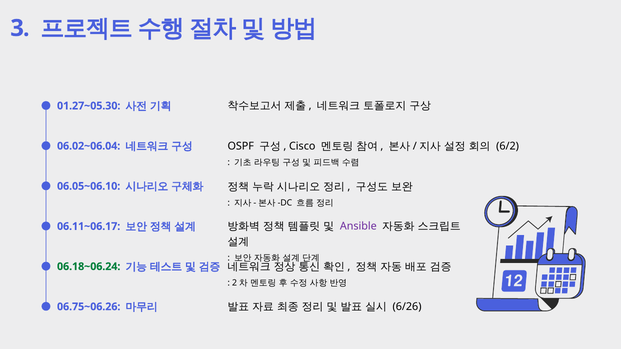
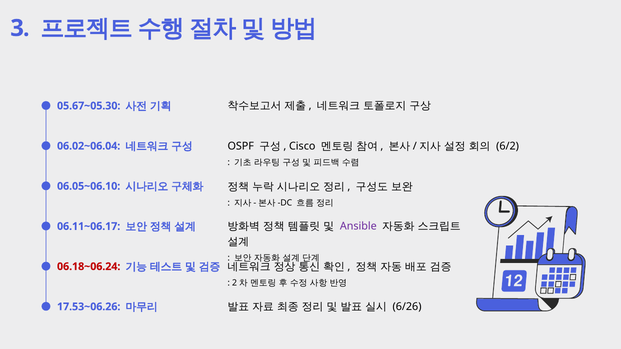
01.27~05.30: 01.27~05.30 -> 05.67~05.30
06.18~06.24 colour: green -> red
06.75~06.26: 06.75~06.26 -> 17.53~06.26
